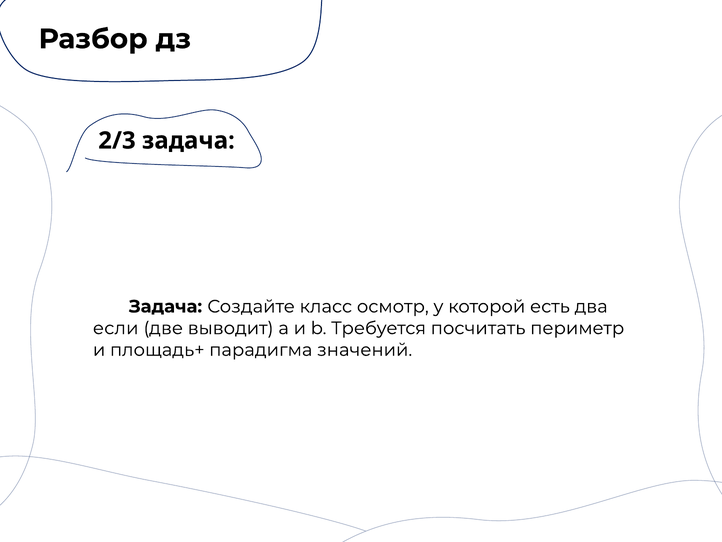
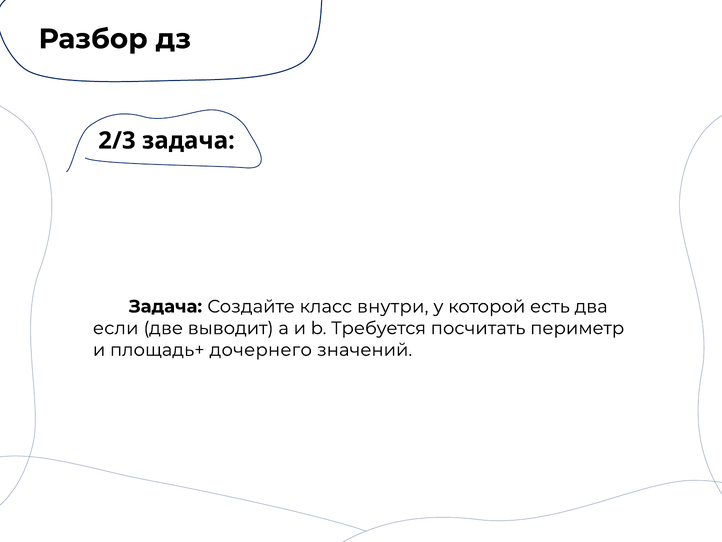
осмотр: осмотр -> внутри
парадигма: парадигма -> дочернего
